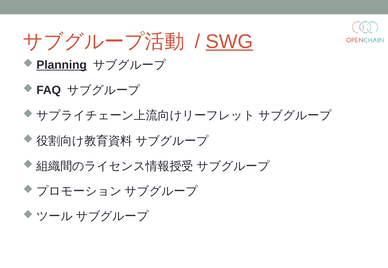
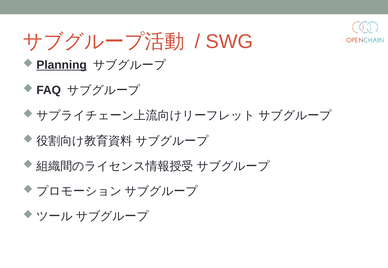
SWG underline: present -> none
